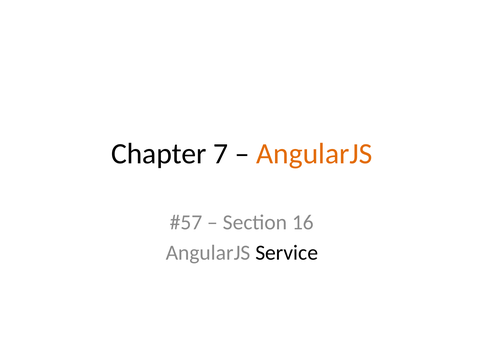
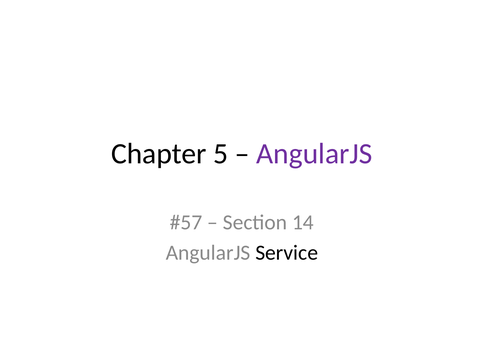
7: 7 -> 5
AngularJS at (314, 154) colour: orange -> purple
16: 16 -> 14
